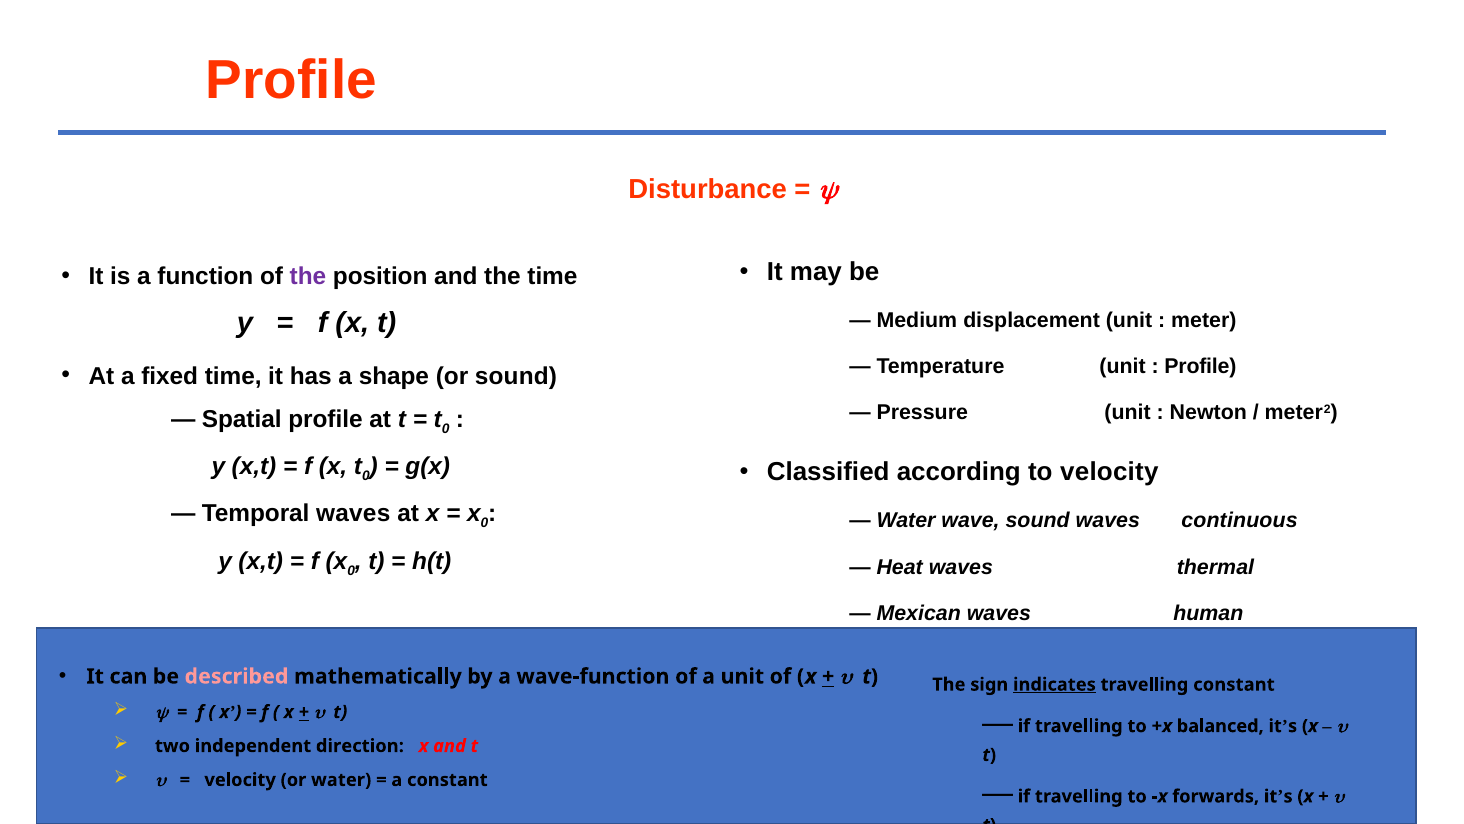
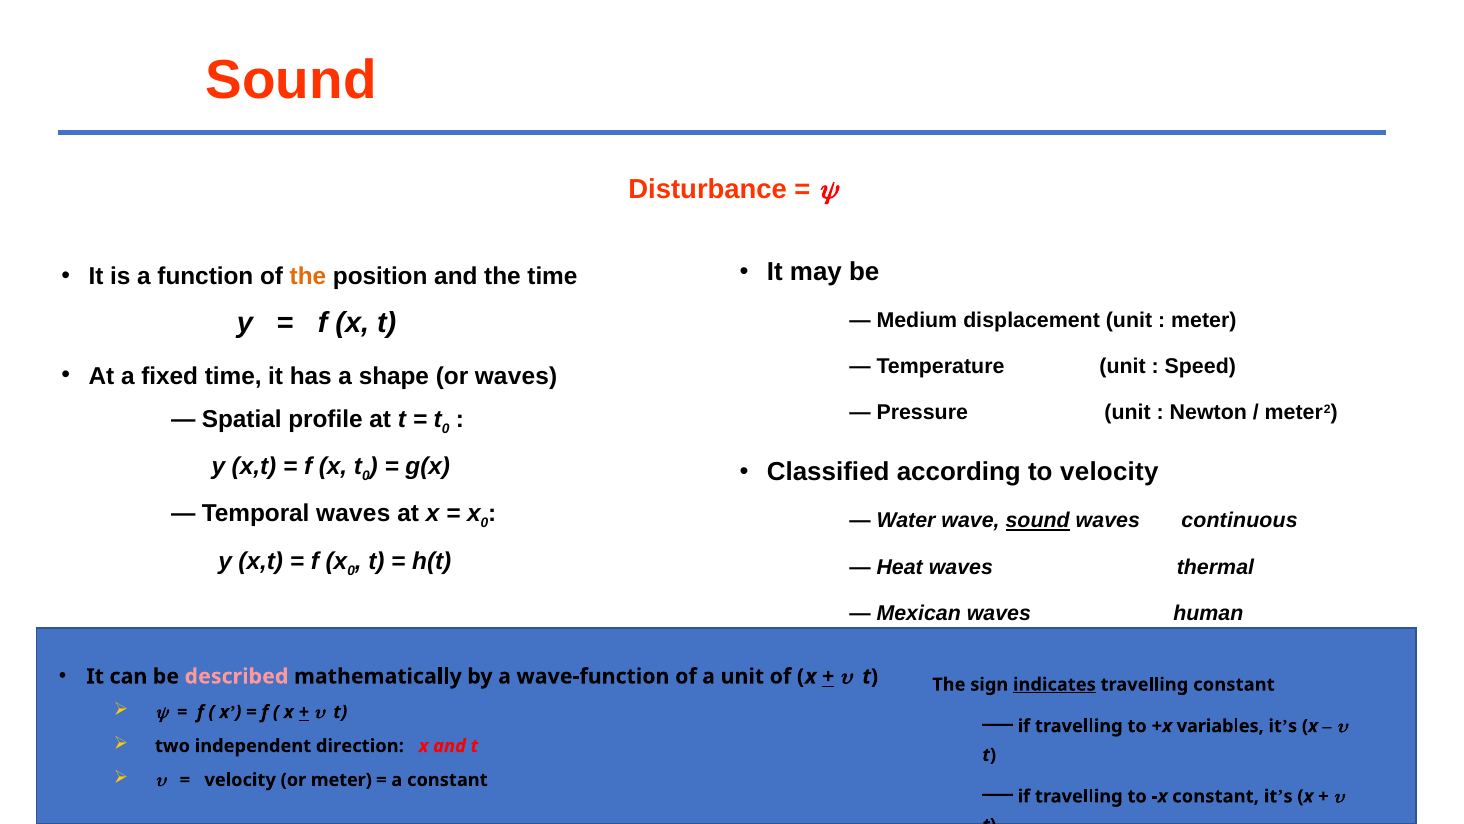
Profile at (291, 80): Profile -> Sound
the at (308, 276) colour: purple -> orange
Profile at (1200, 367): Profile -> Speed
or sound: sound -> waves
sound at (1038, 521) underline: none -> present
balanced: balanced -> variables
or water: water -> meter
x forwards: forwards -> constant
